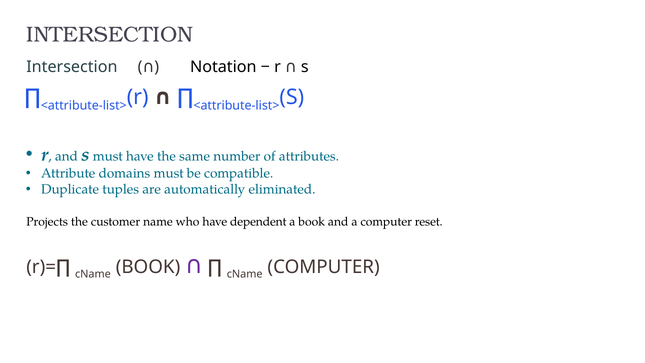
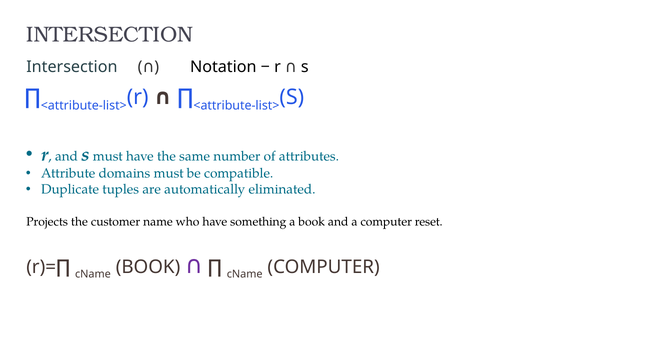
dependent: dependent -> something
